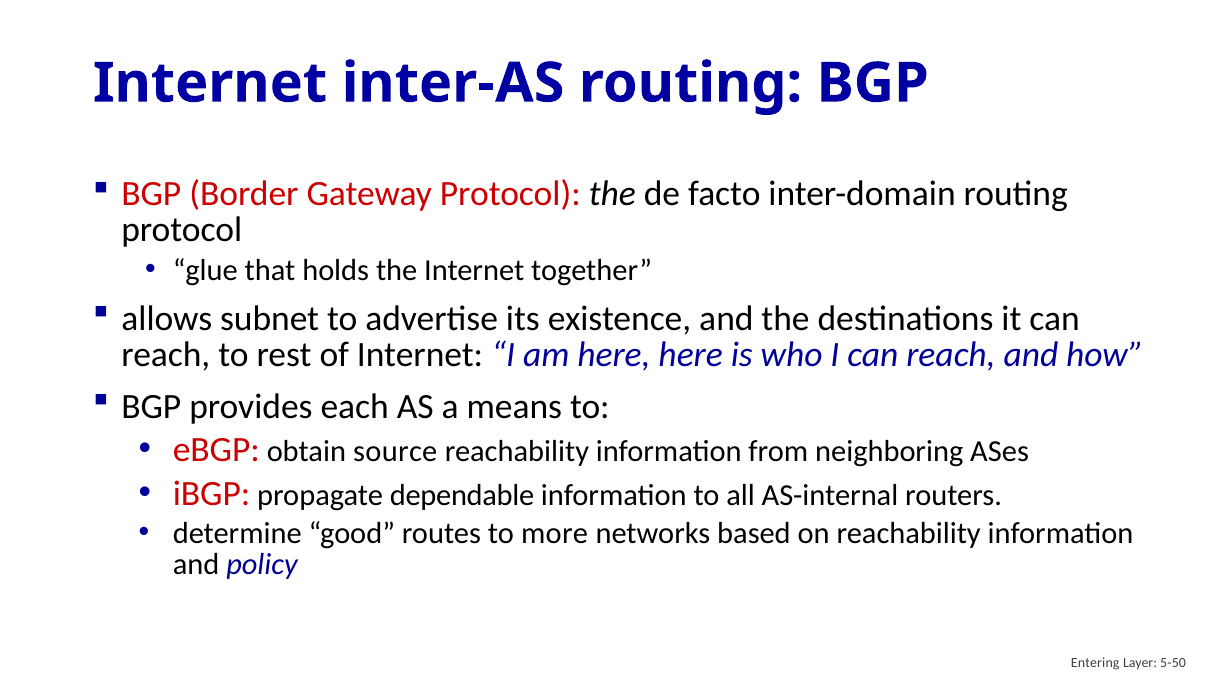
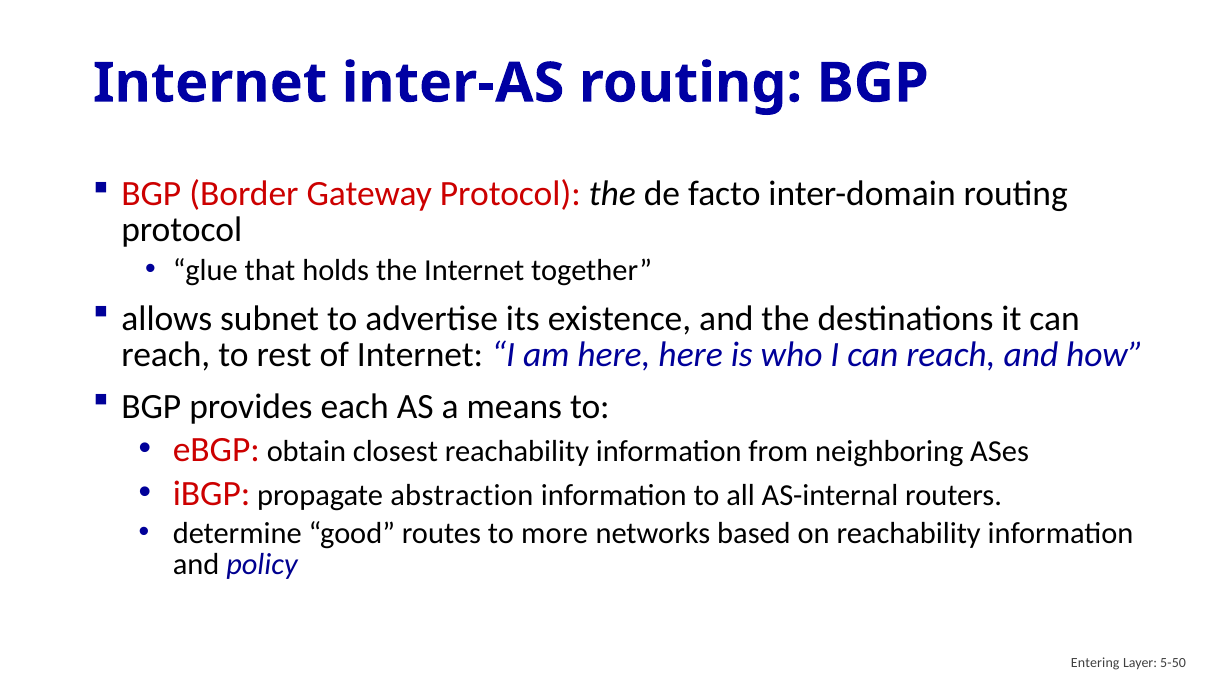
source: source -> closest
dependable: dependable -> abstraction
